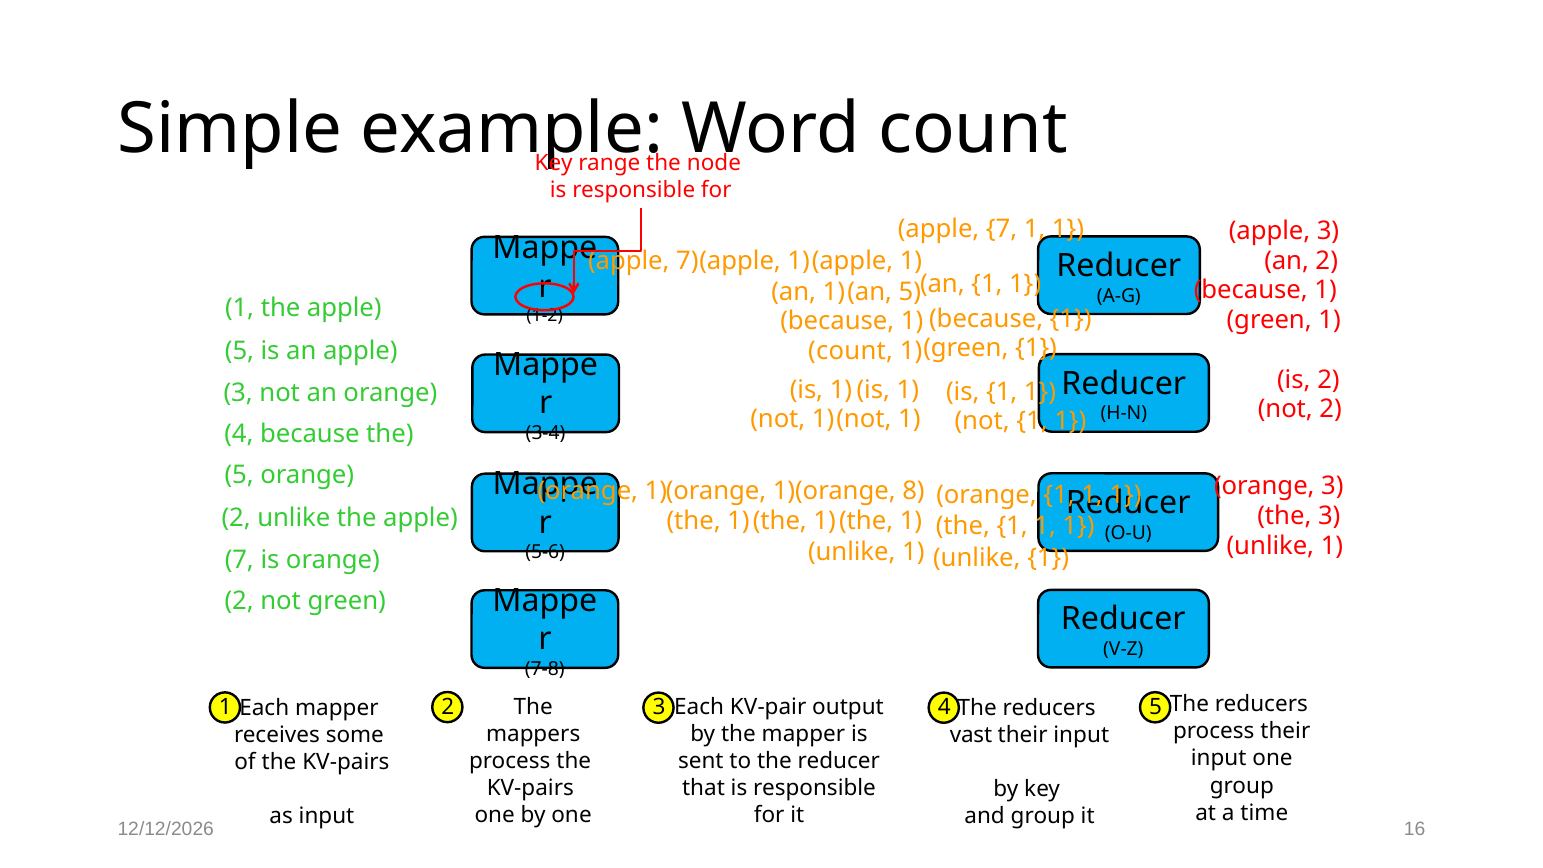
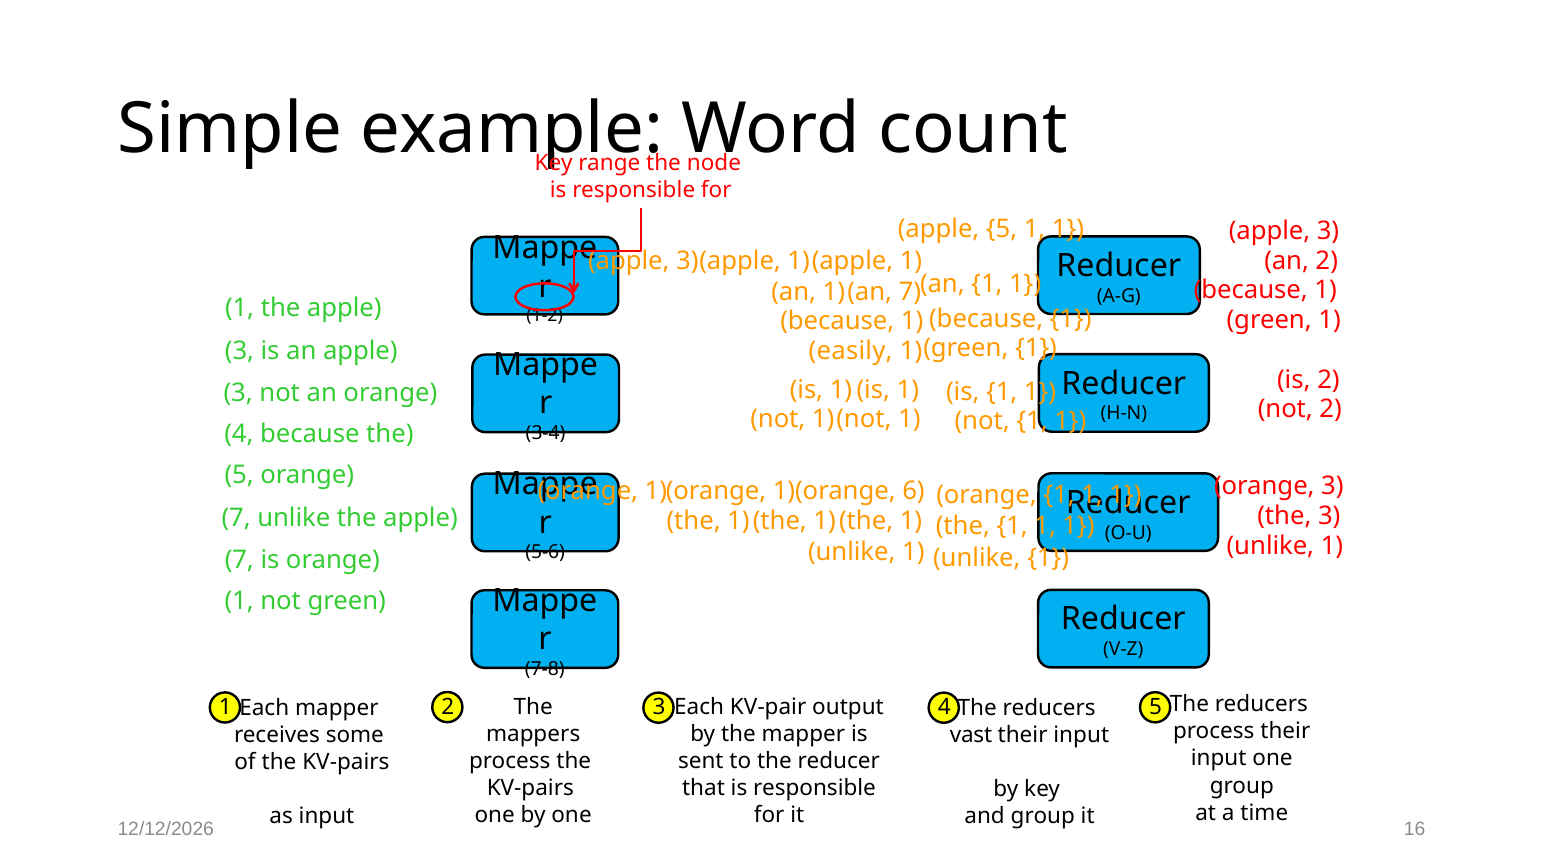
7 at (1002, 229): 7 -> 5
7 at (687, 261): 7 -> 3
an 5: 5 -> 7
count at (851, 351): count -> easily
5 at (239, 351): 5 -> 3
8: 8 -> 6
2 at (236, 518): 2 -> 7
2 at (239, 601): 2 -> 1
